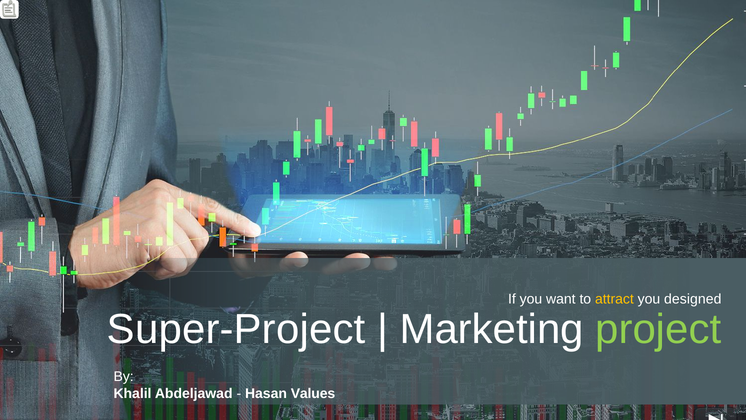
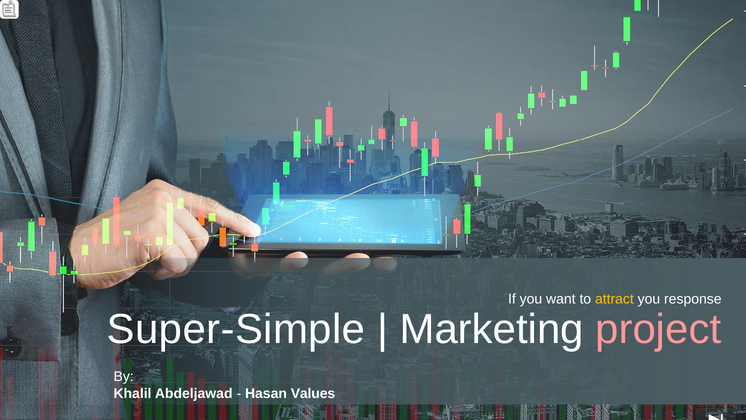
designed: designed -> response
Super-Project: Super-Project -> Super-Simple
project colour: light green -> pink
